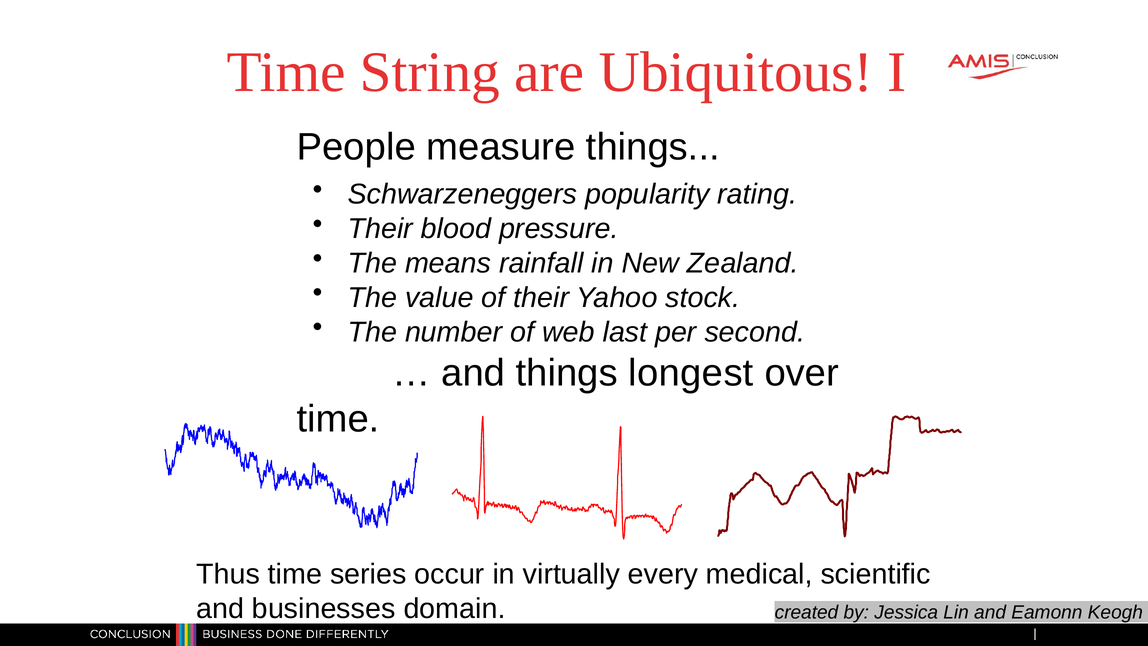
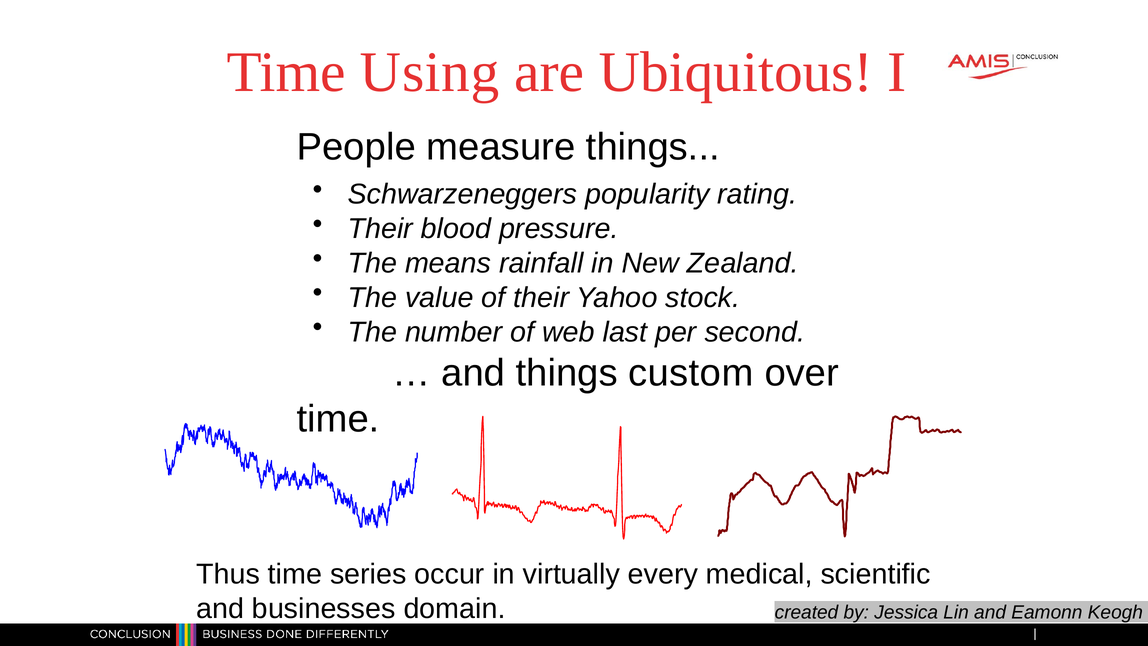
String: String -> Using
longest: longest -> custom
